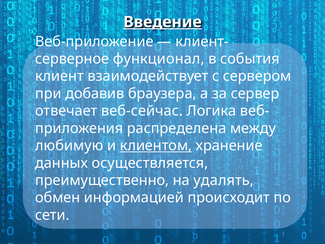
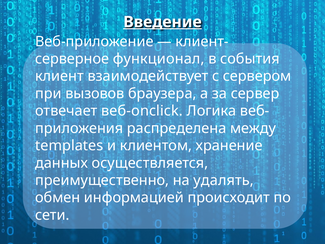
добавив: добавив -> вызовов
веб-сейчас: веб-сейчас -> веб-onclick
любимую: любимую -> templates
клиентом underline: present -> none
